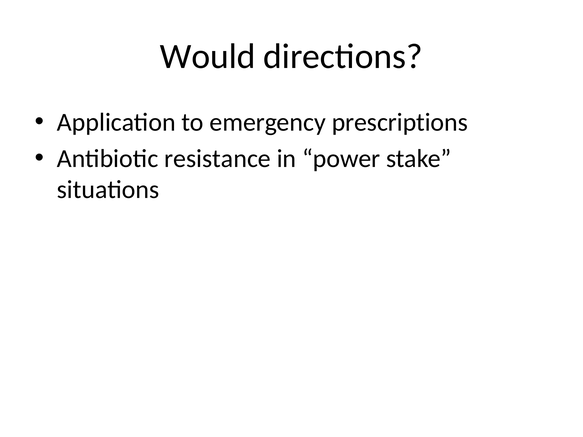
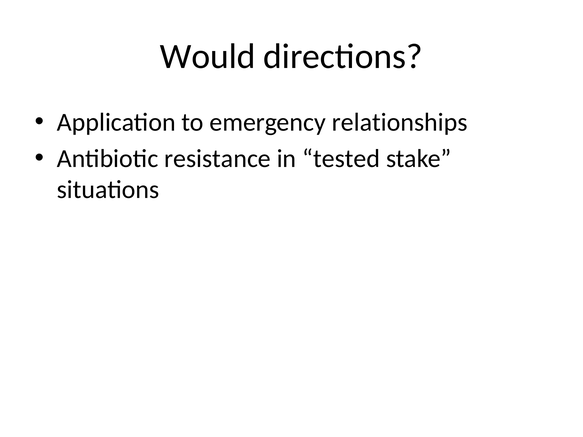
prescriptions: prescriptions -> relationships
power: power -> tested
